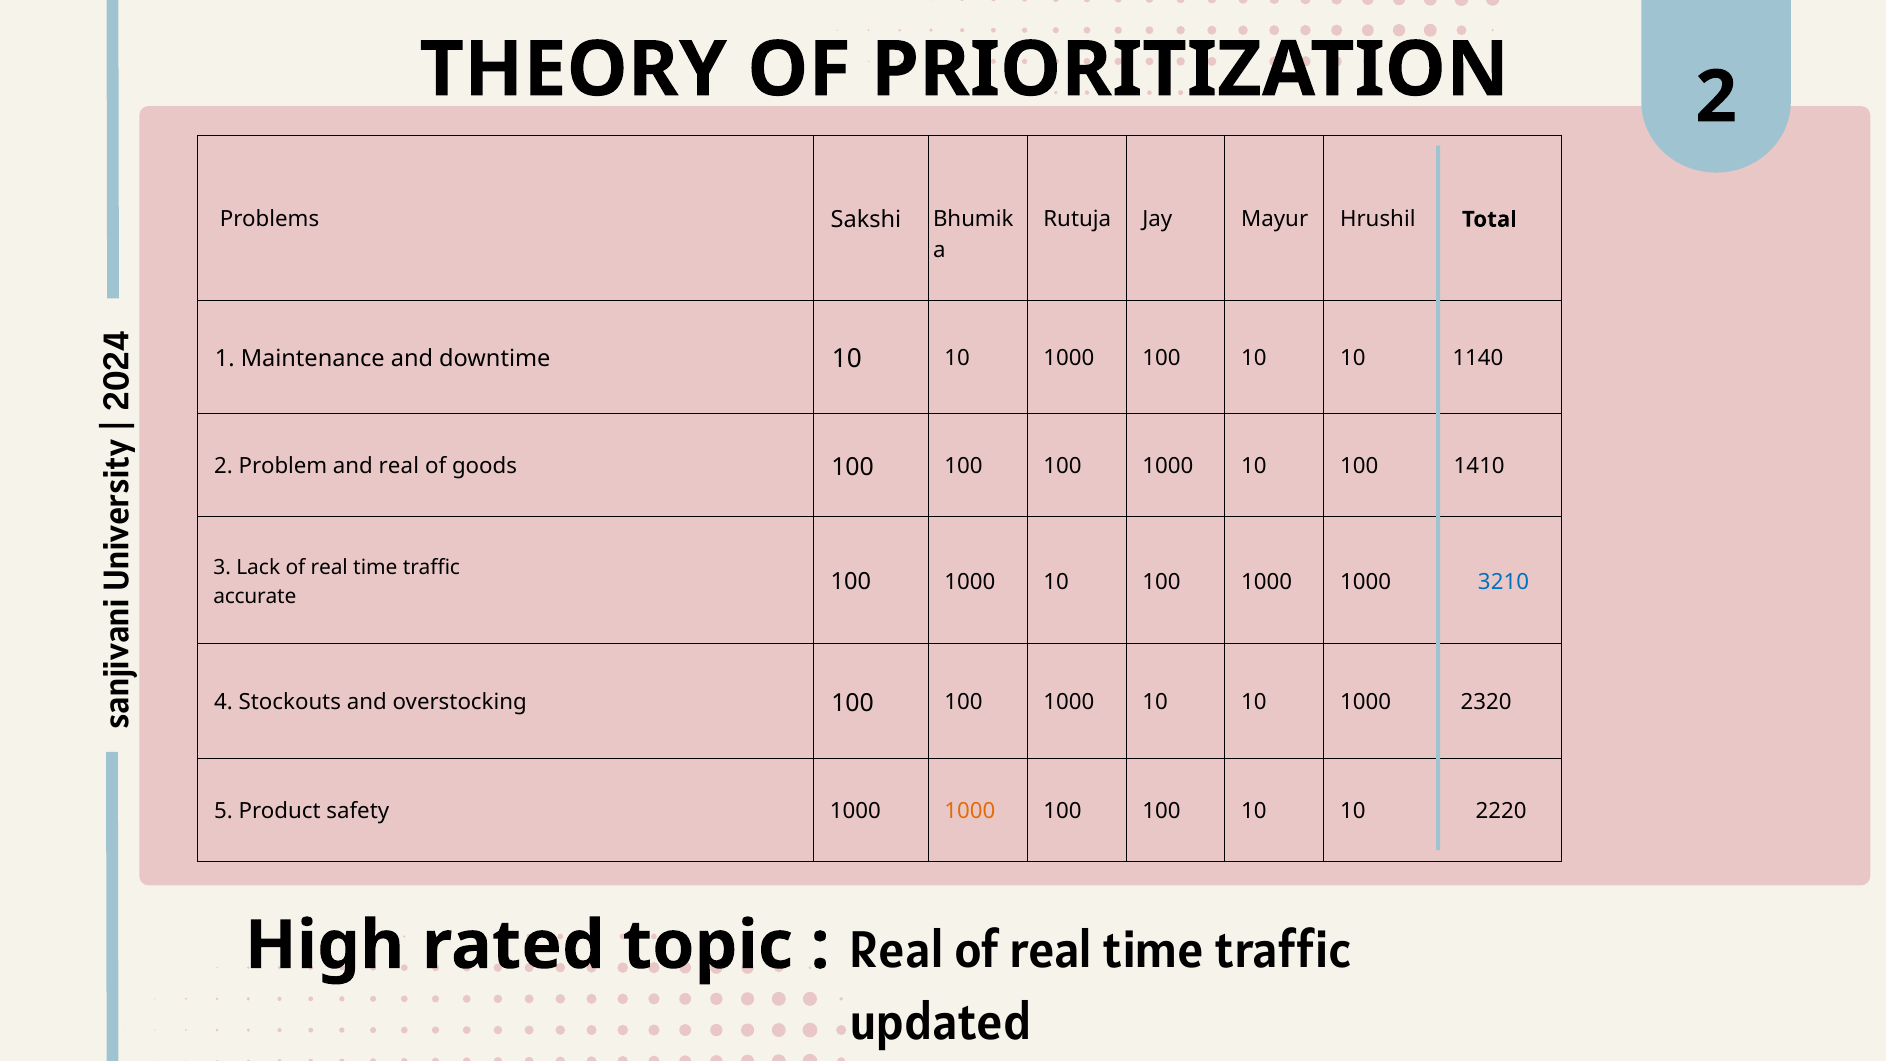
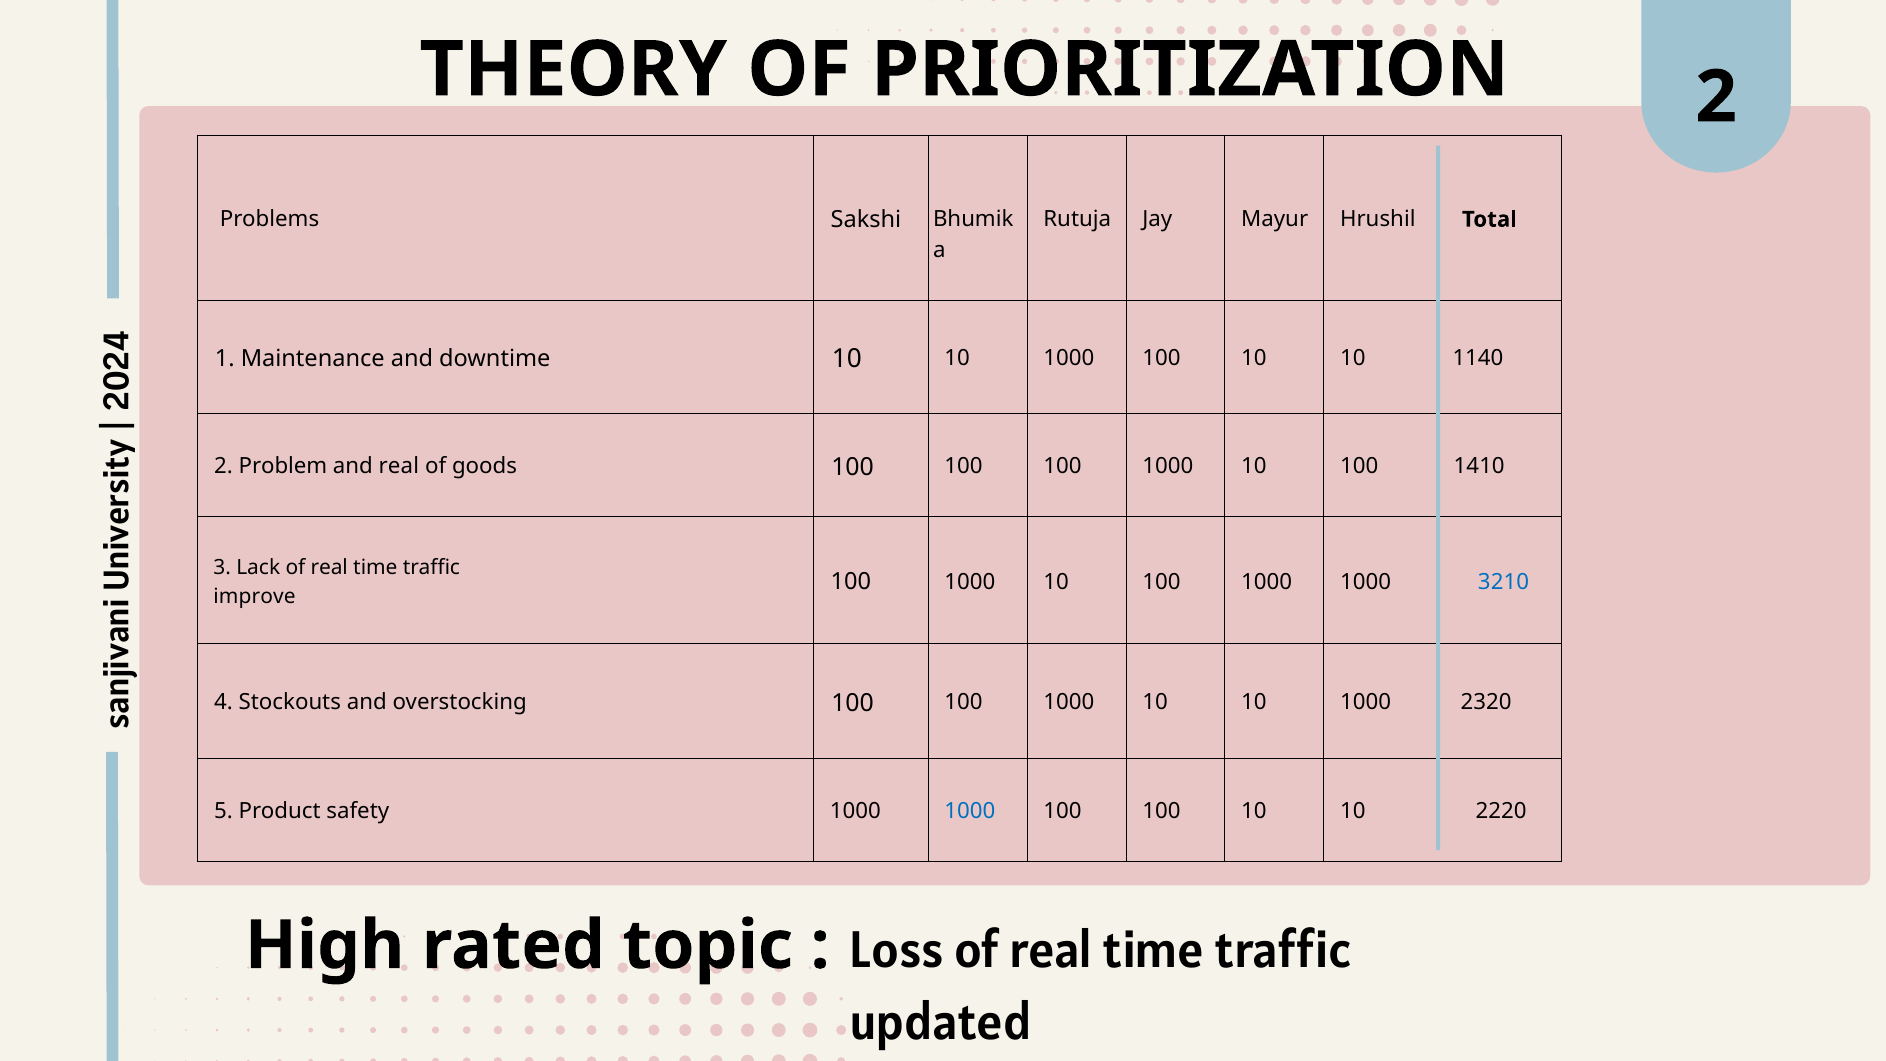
accurate: accurate -> improve
1000 at (970, 811) colour: orange -> blue
Real at (897, 951): Real -> Loss
